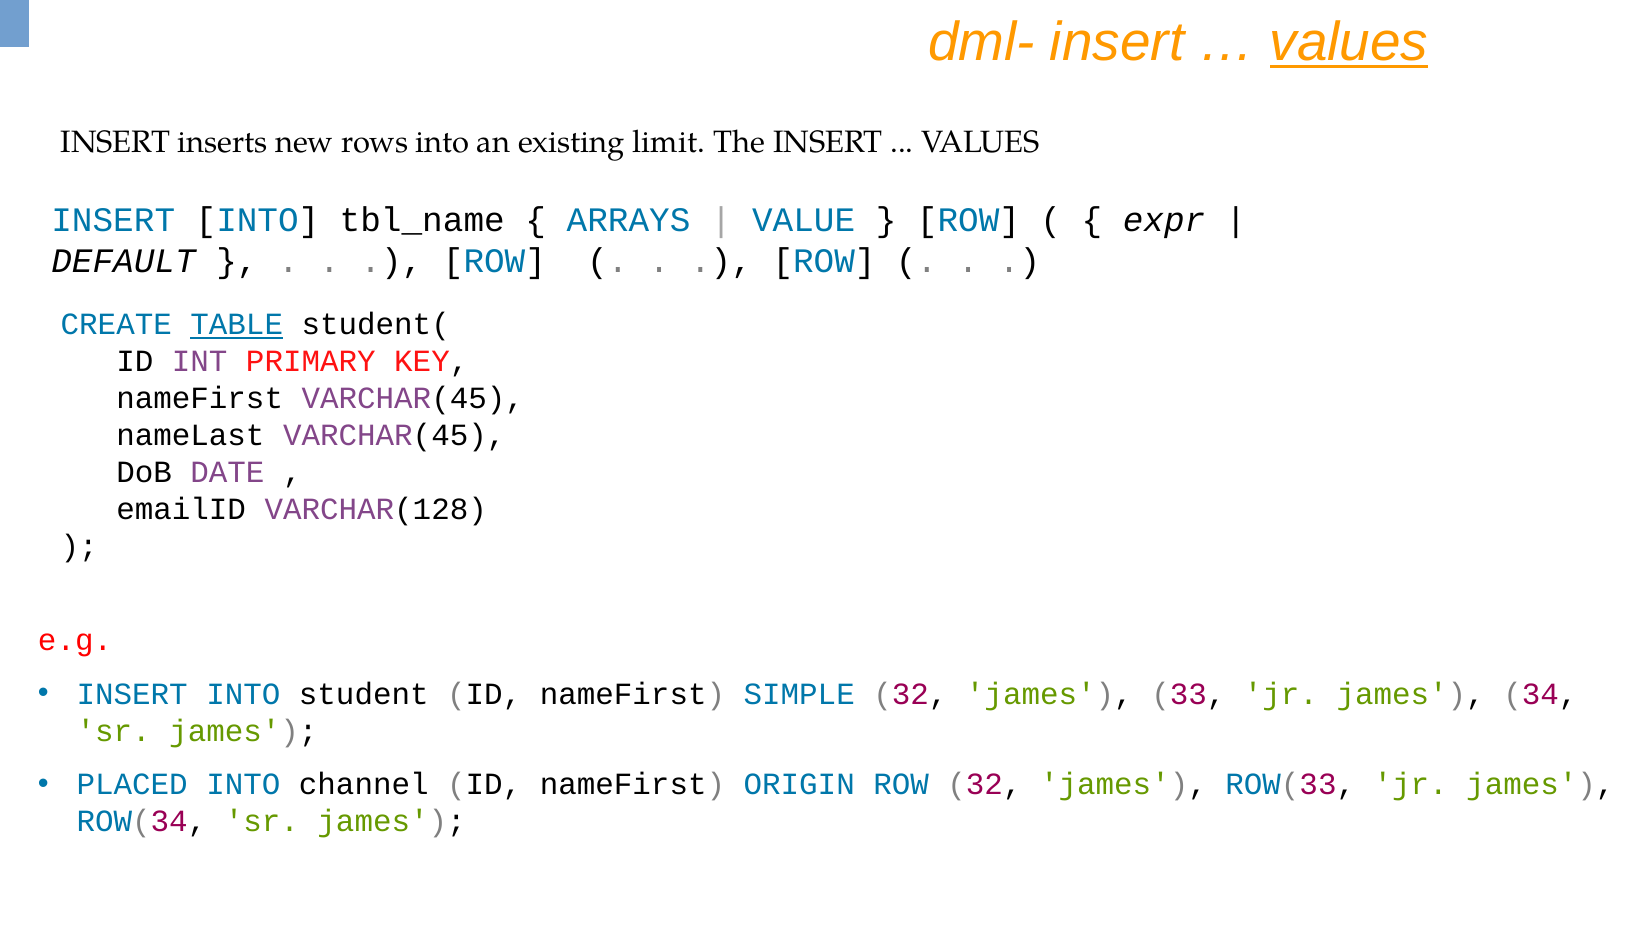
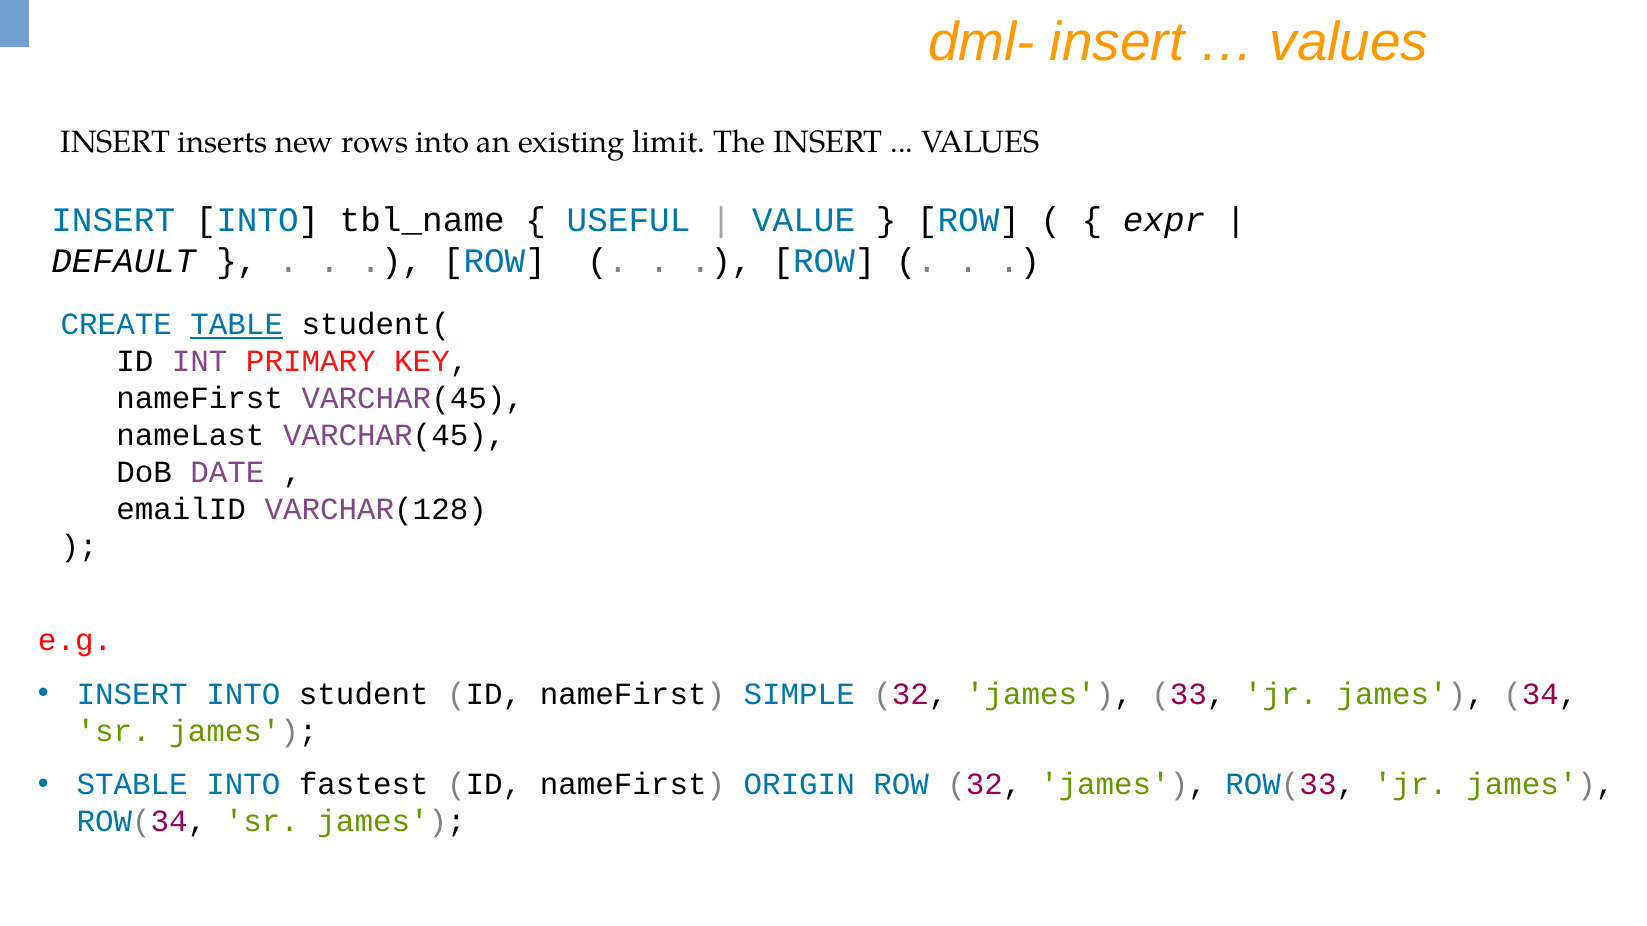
values at (1349, 43) underline: present -> none
ARRAYS: ARRAYS -> USEFUL
PLACED: PLACED -> STABLE
channel: channel -> fastest
